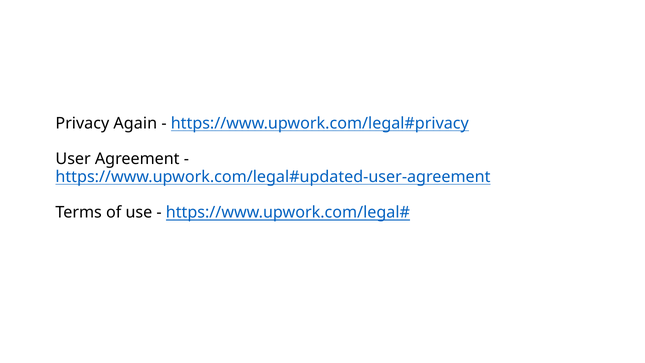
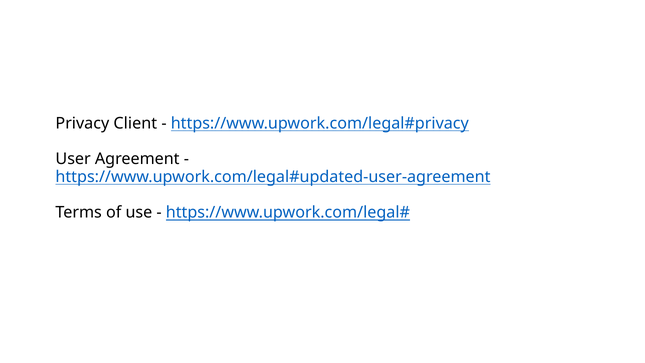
Again: Again -> Client
